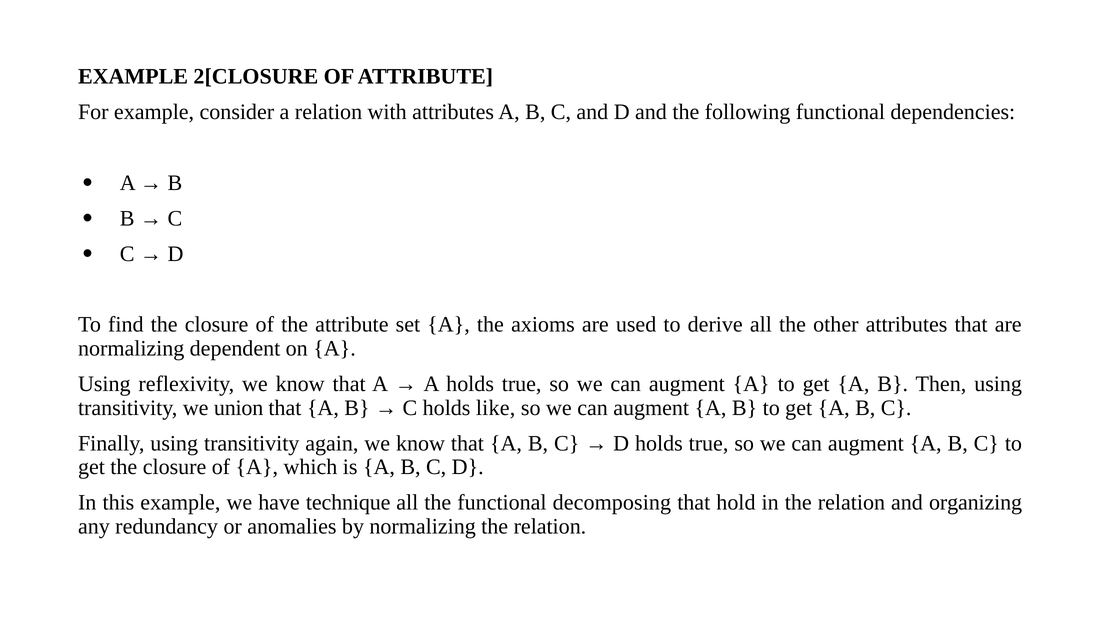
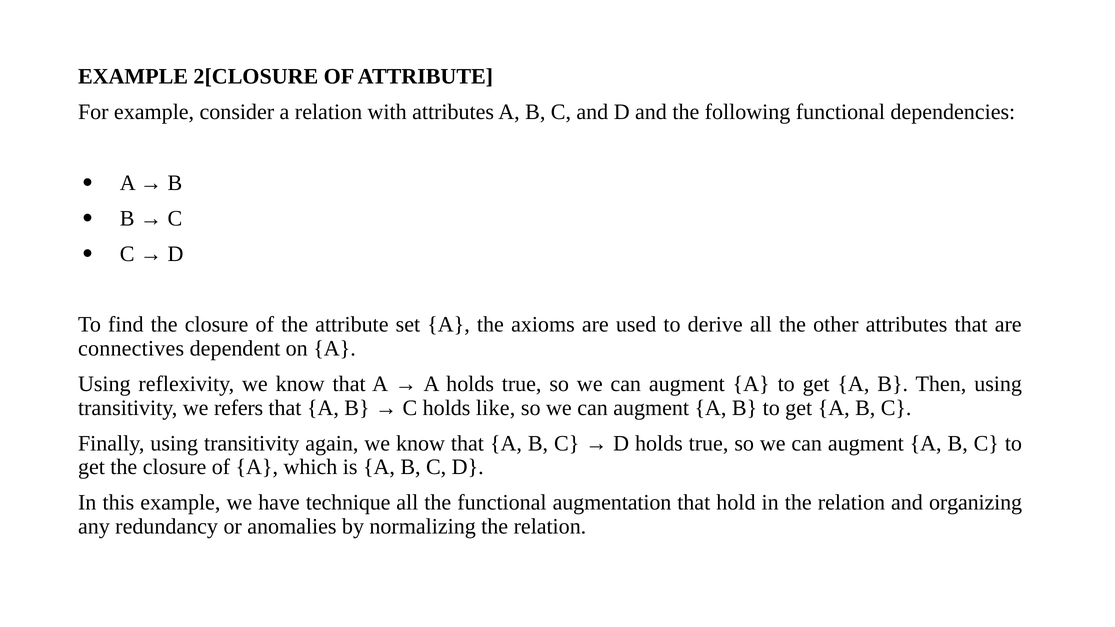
normalizing at (131, 349): normalizing -> connectives
union: union -> refers
decomposing: decomposing -> augmentation
